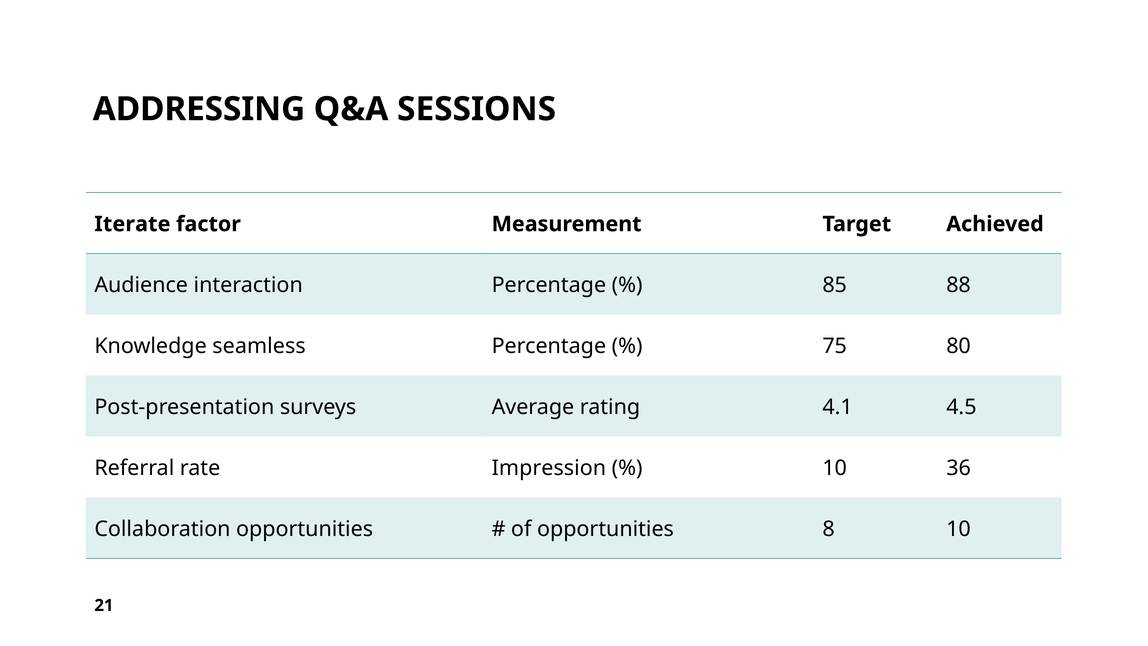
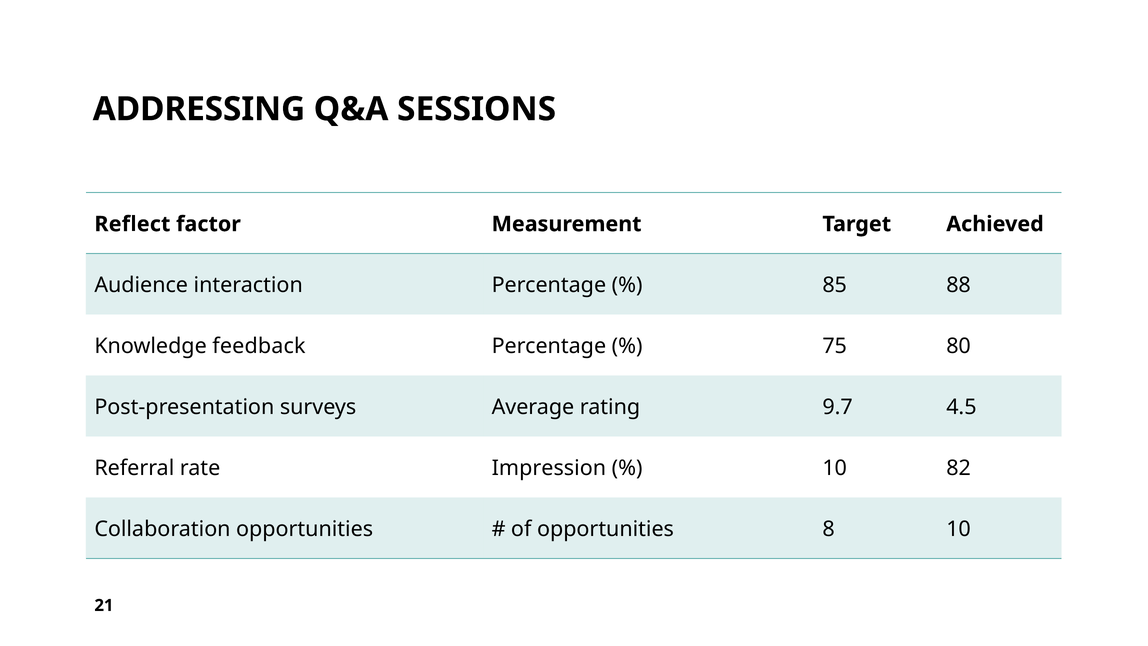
Iterate: Iterate -> Reflect
seamless: seamless -> feedback
4.1: 4.1 -> 9.7
36: 36 -> 82
